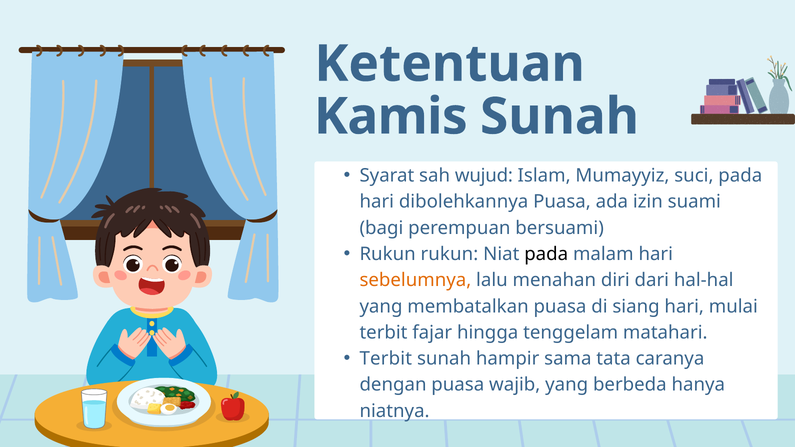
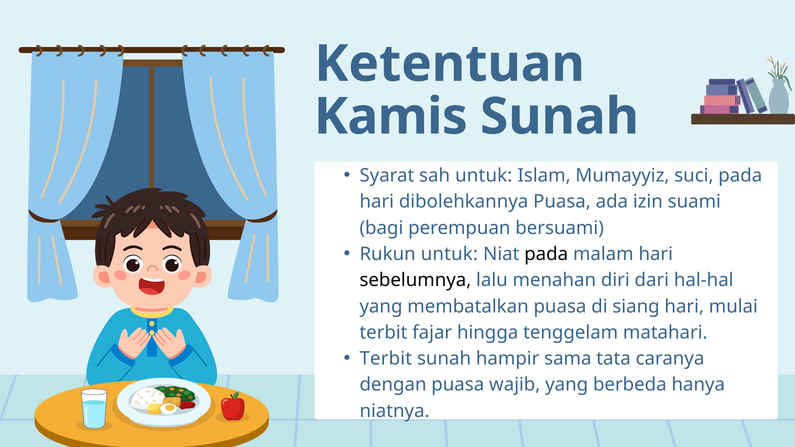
sah wujud: wujud -> untuk
Rukun rukun: rukun -> untuk
sebelumnya colour: orange -> black
